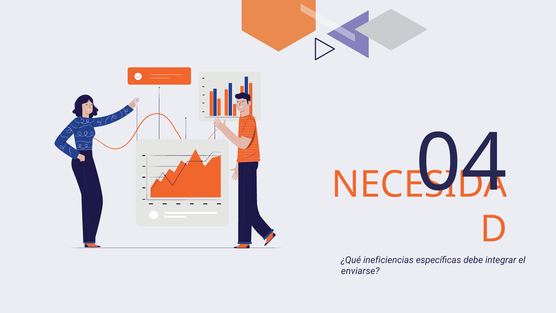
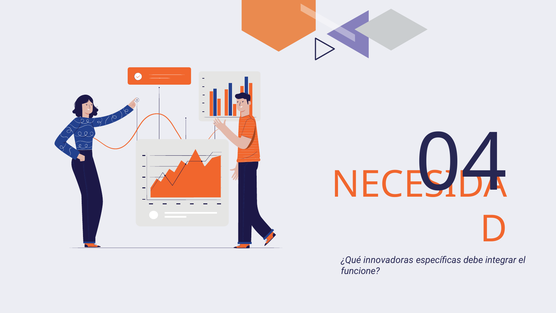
ineficiencias: ineficiencias -> innovadoras
enviarse: enviarse -> funcione
